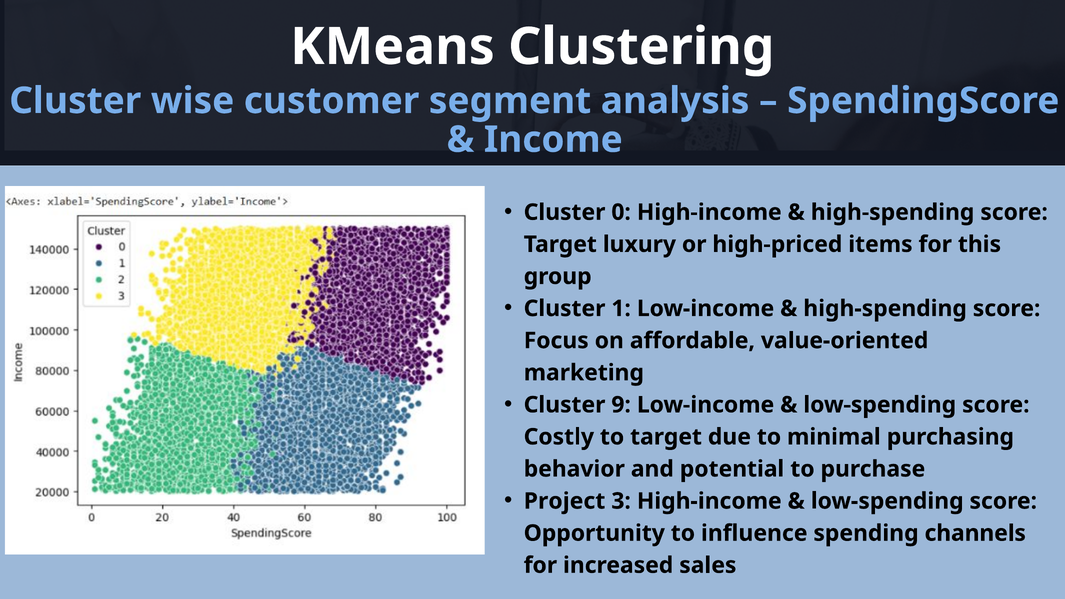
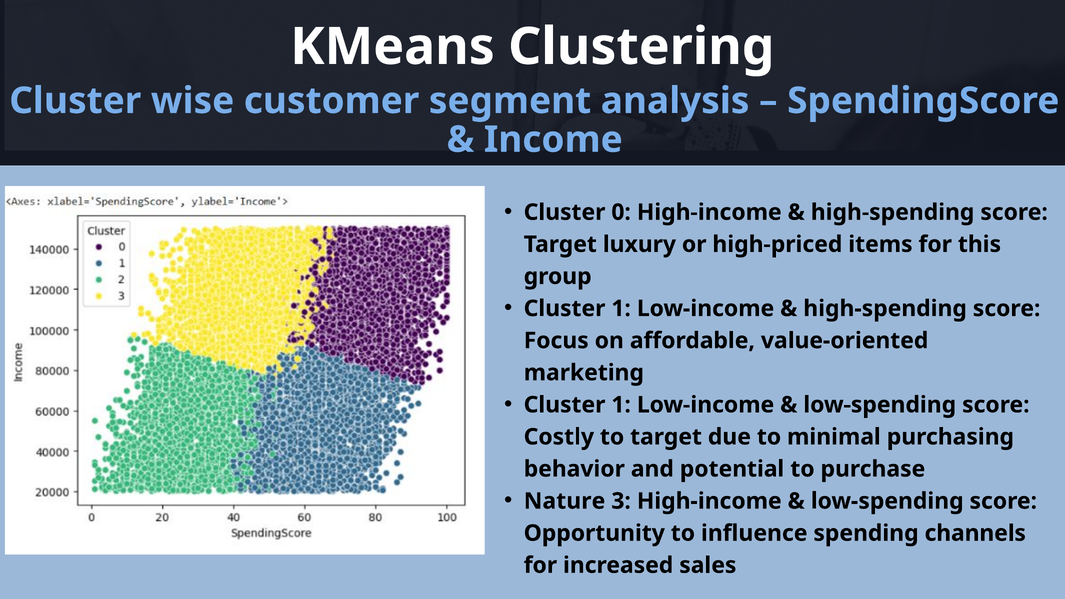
9 at (621, 405): 9 -> 1
Project: Project -> Nature
